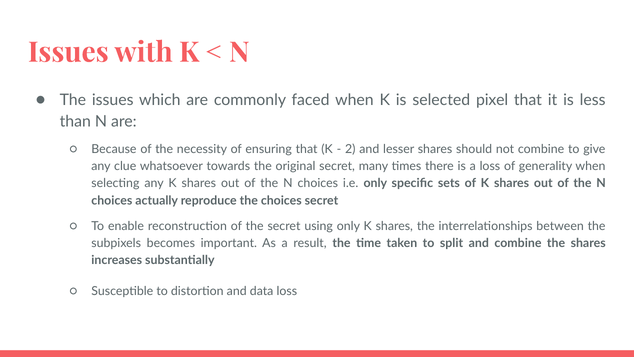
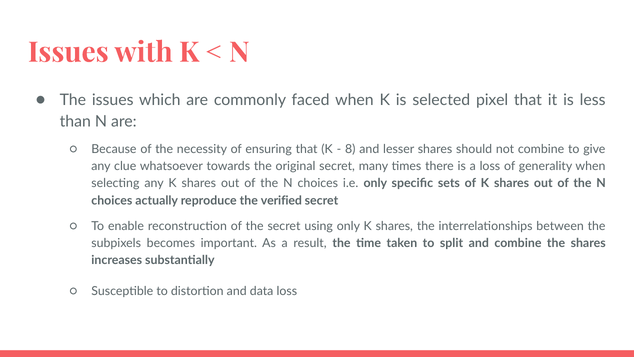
2: 2 -> 8
the choices: choices -> verified
